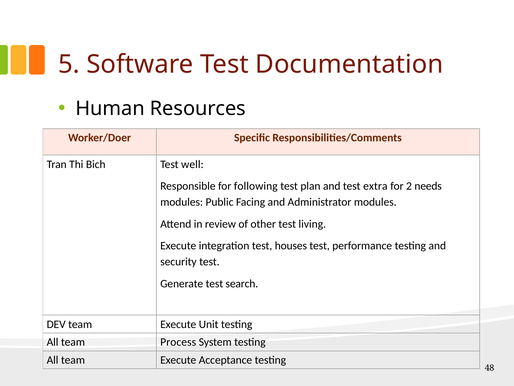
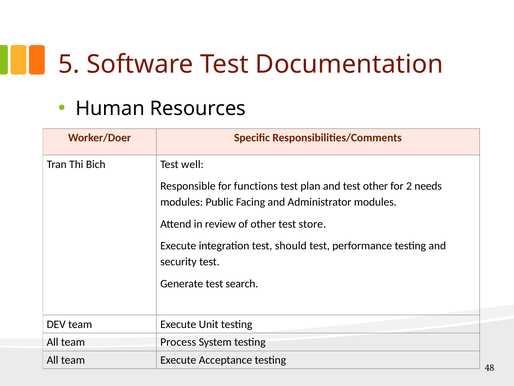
following: following -> functions
test extra: extra -> other
living: living -> store
houses: houses -> should
